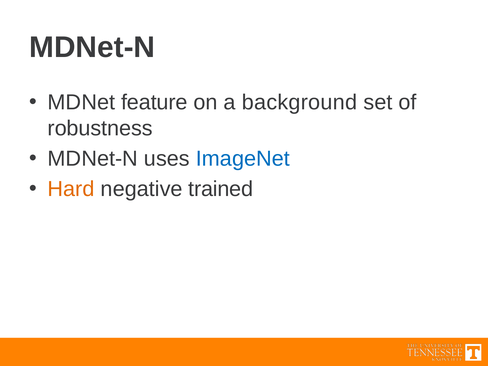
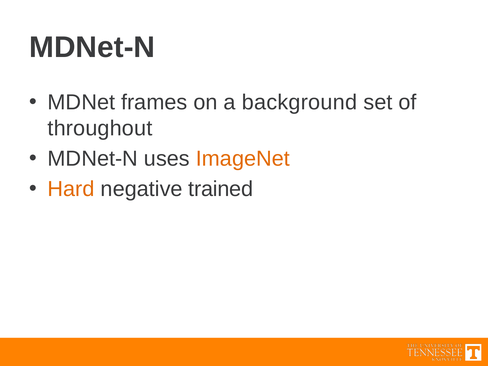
feature: feature -> frames
robustness: robustness -> throughout
ImageNet colour: blue -> orange
